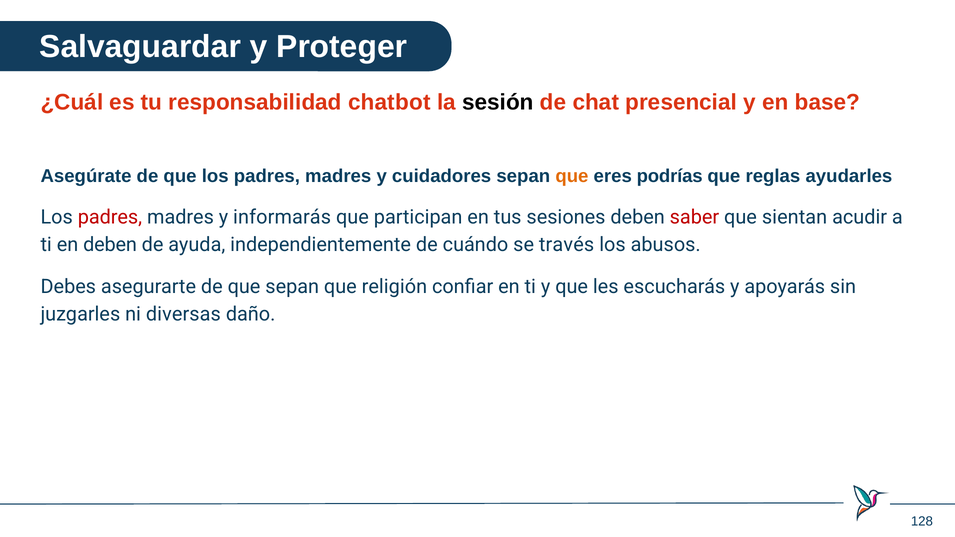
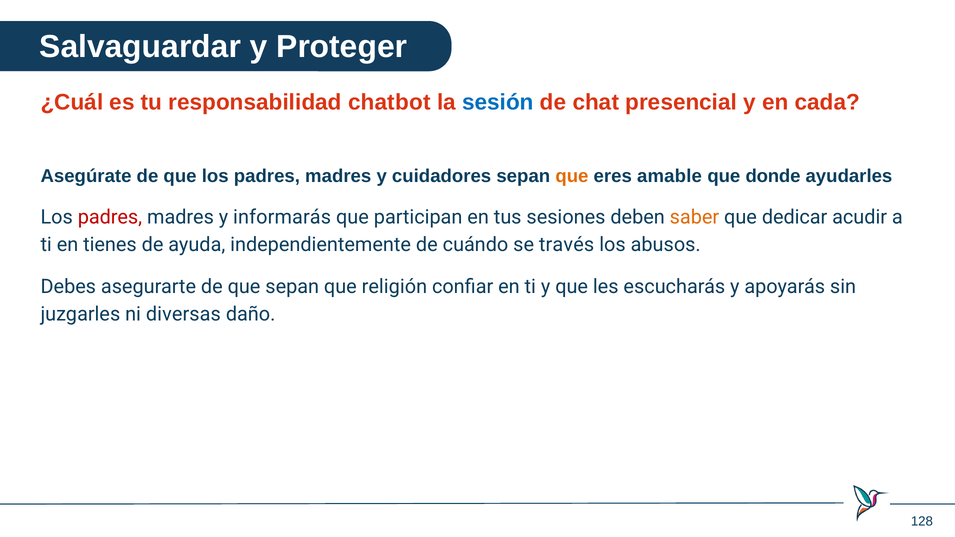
sesión colour: black -> blue
base: base -> cada
podrías: podrías -> amable
reglas: reglas -> donde
saber colour: red -> orange
sientan: sientan -> dedicar
en deben: deben -> tienes
